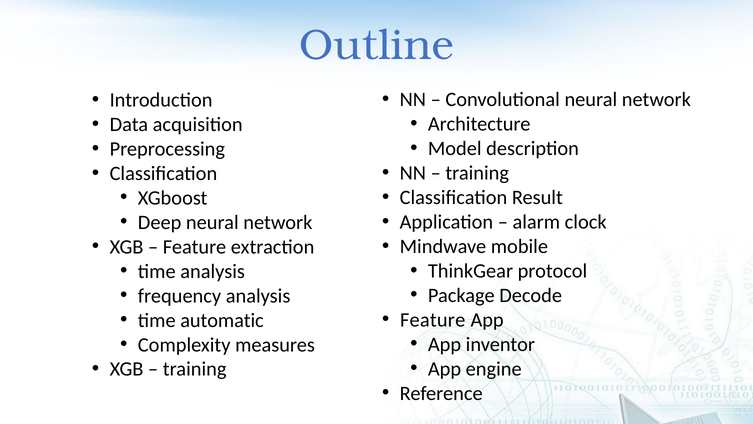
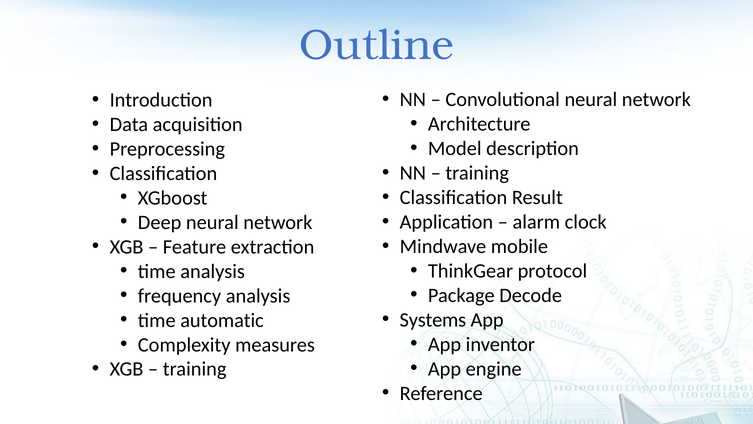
Feature at (433, 320): Feature -> Systems
